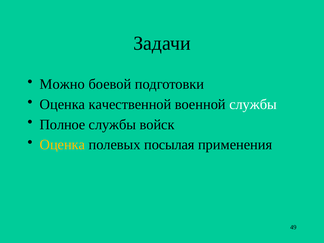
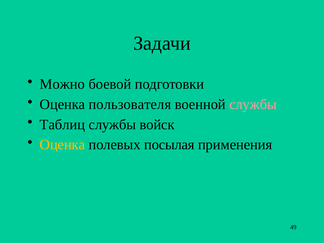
качественной: качественной -> пользователя
службы at (253, 104) colour: white -> pink
Полное: Полное -> Таблиц
